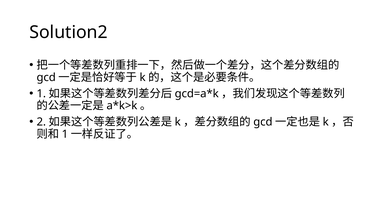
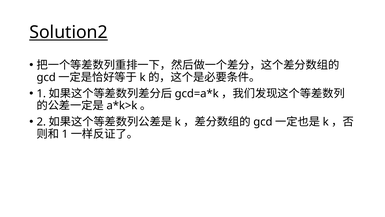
Solution2 underline: none -> present
